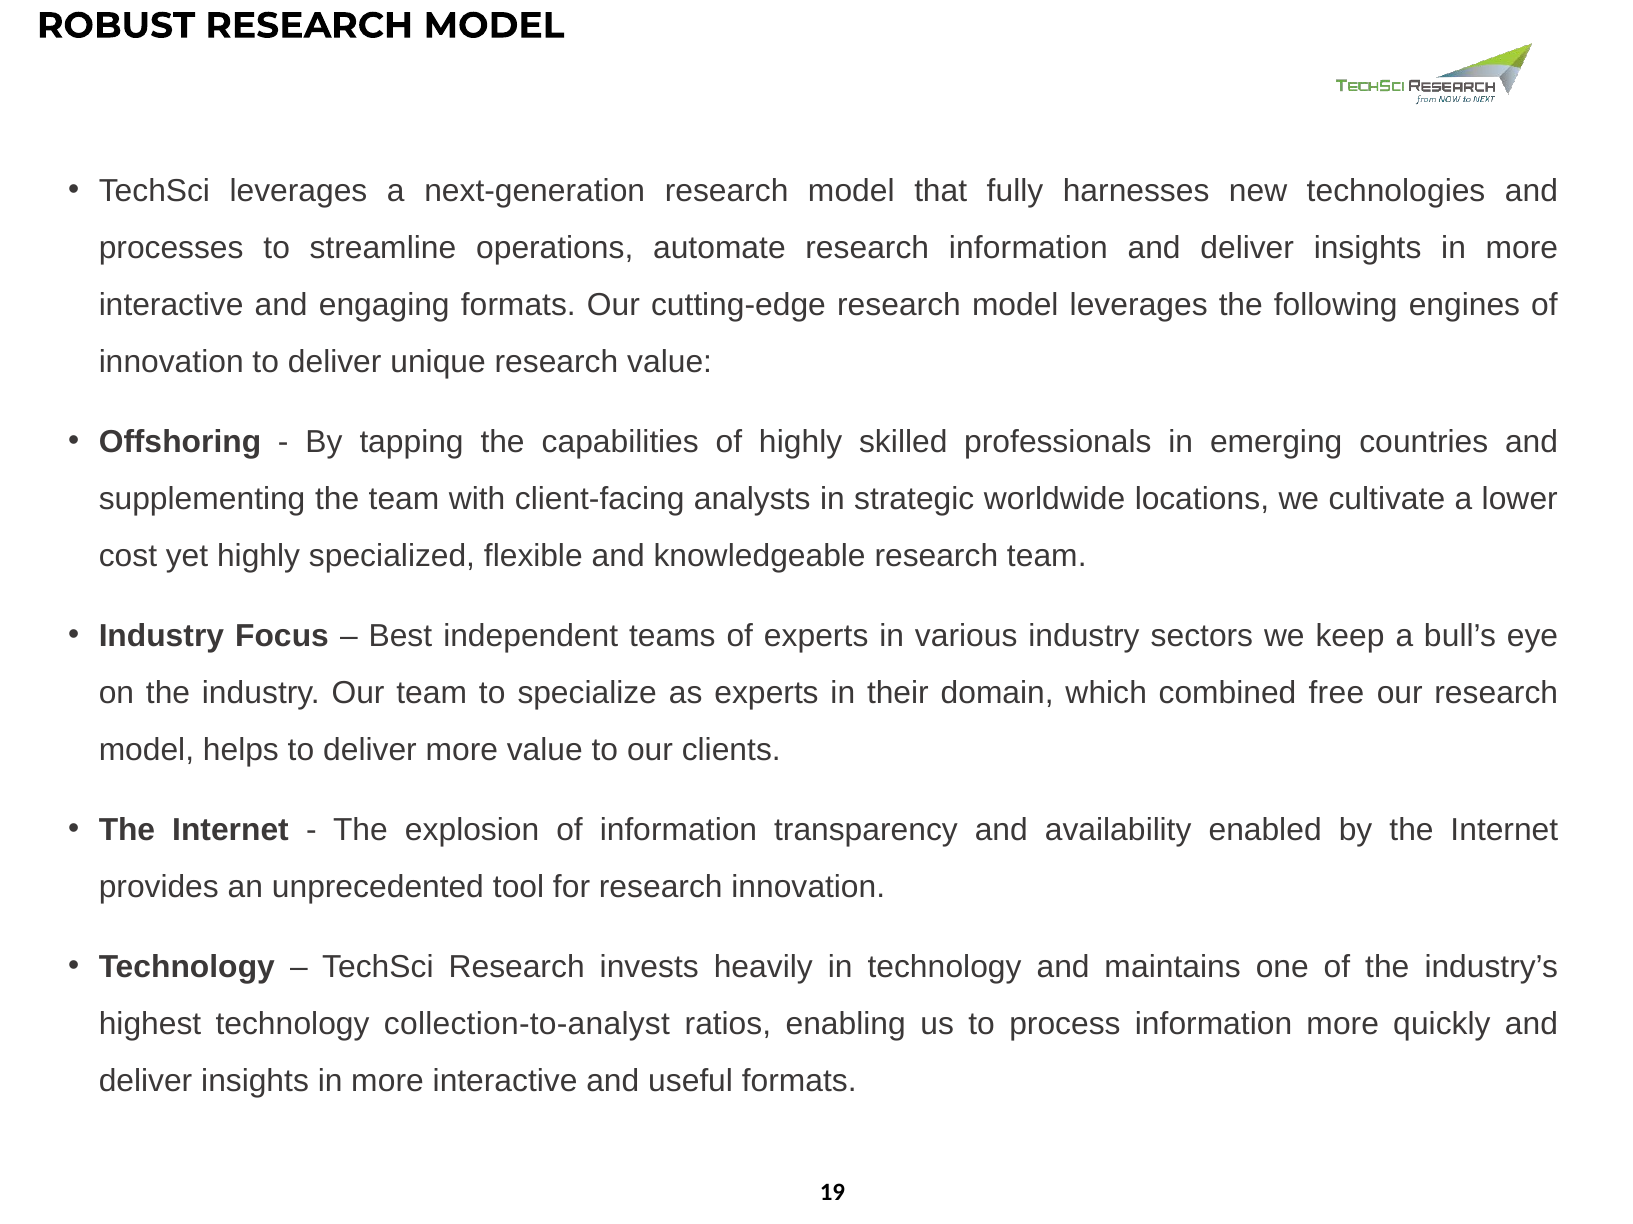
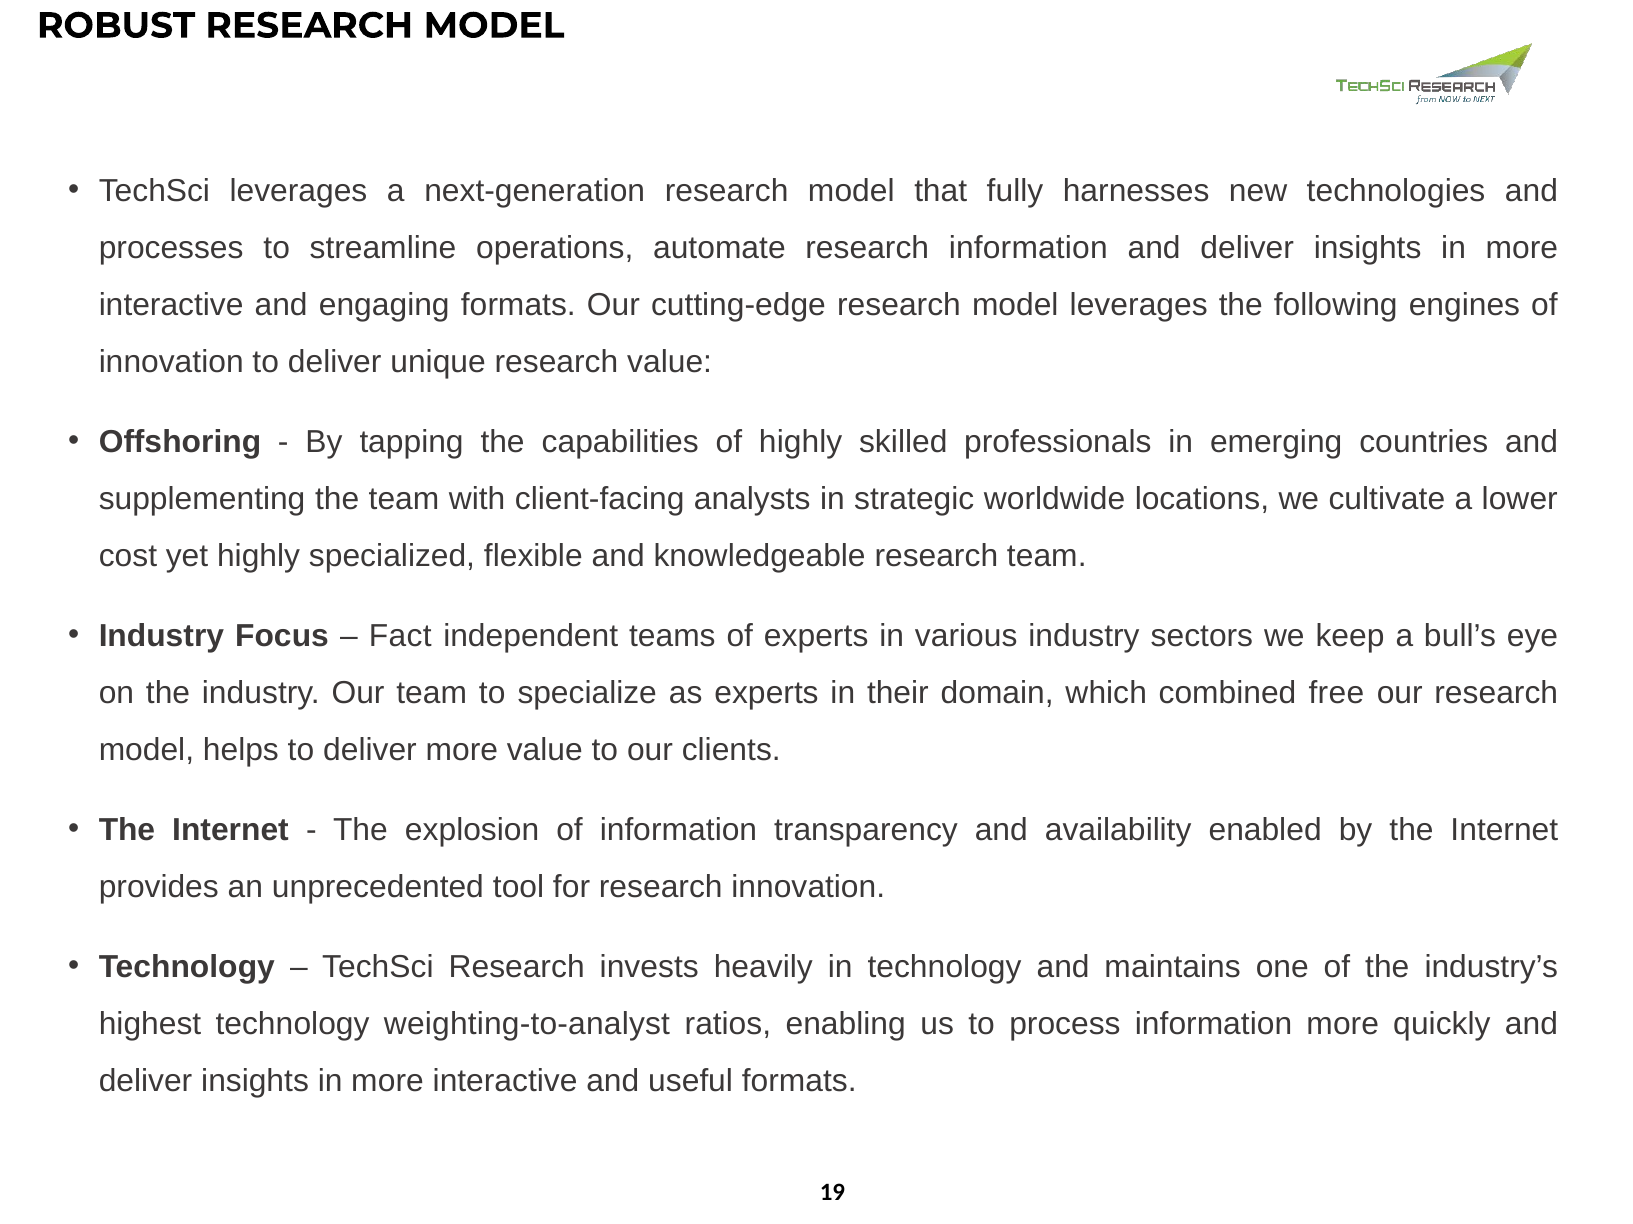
Best: Best -> Fact
collection-to-analyst: collection-to-analyst -> weighting-to-analyst
